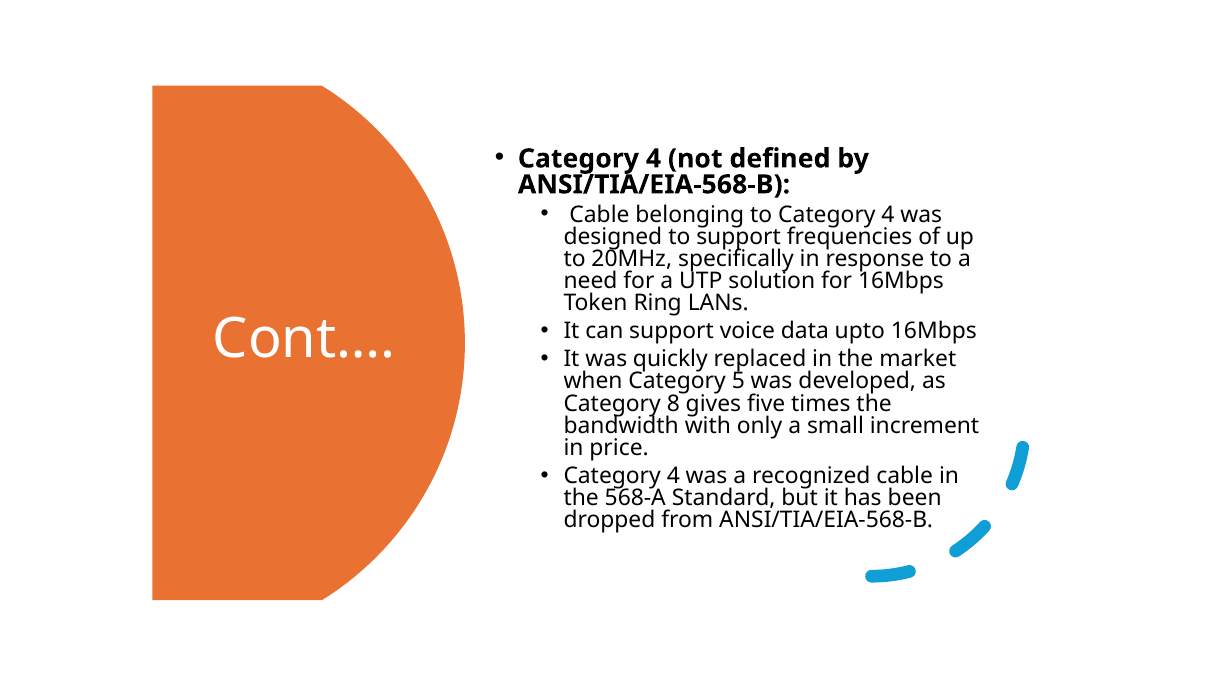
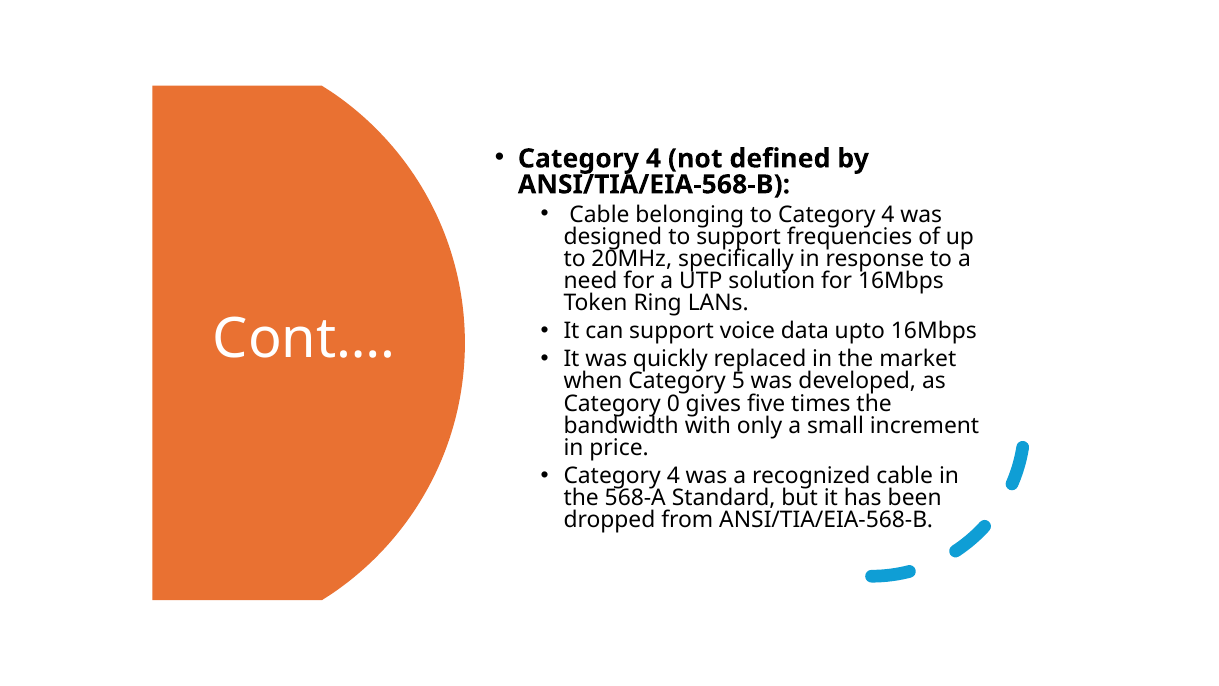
8: 8 -> 0
